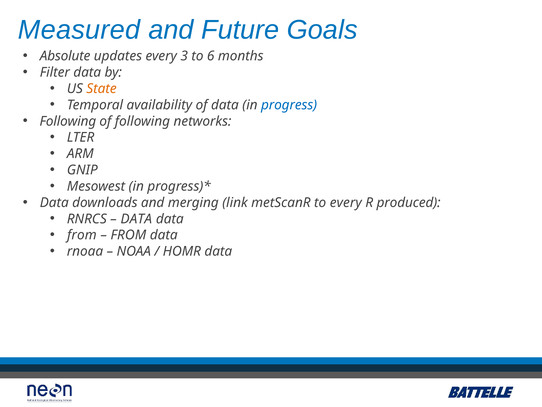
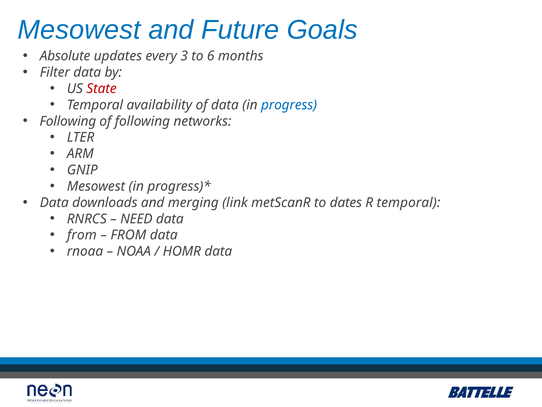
Measured at (79, 30): Measured -> Mesowest
State colour: orange -> red
to every: every -> dates
R produced: produced -> temporal
DATA at (136, 219): DATA -> NEED
